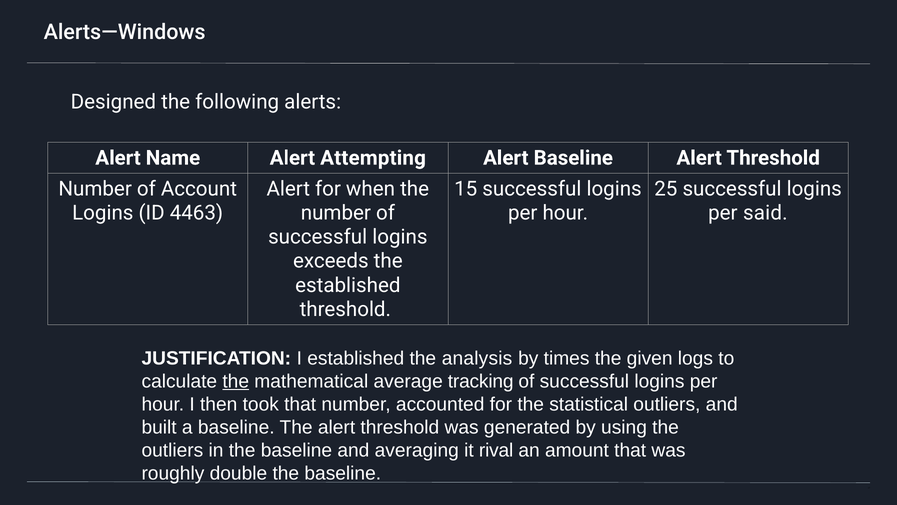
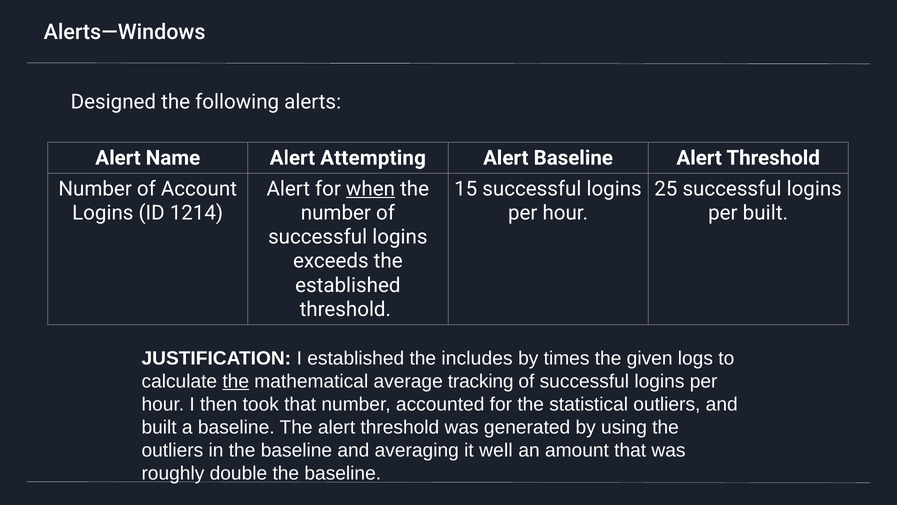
when underline: none -> present
4463: 4463 -> 1214
per said: said -> built
analysis: analysis -> includes
rival: rival -> well
